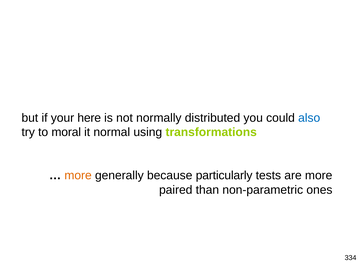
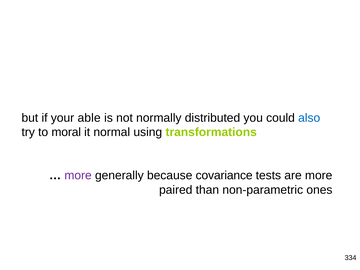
here: here -> able
more at (78, 175) colour: orange -> purple
particularly: particularly -> covariance
